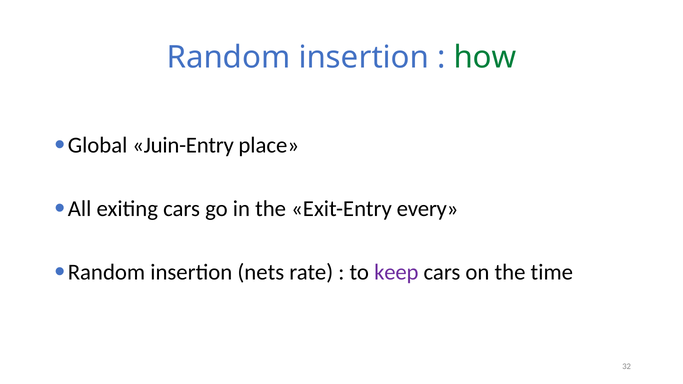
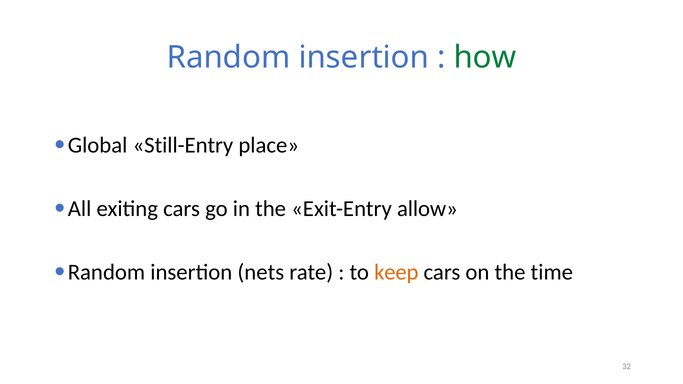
Juin-Entry: Juin-Entry -> Still-Entry
every: every -> allow
keep colour: purple -> orange
